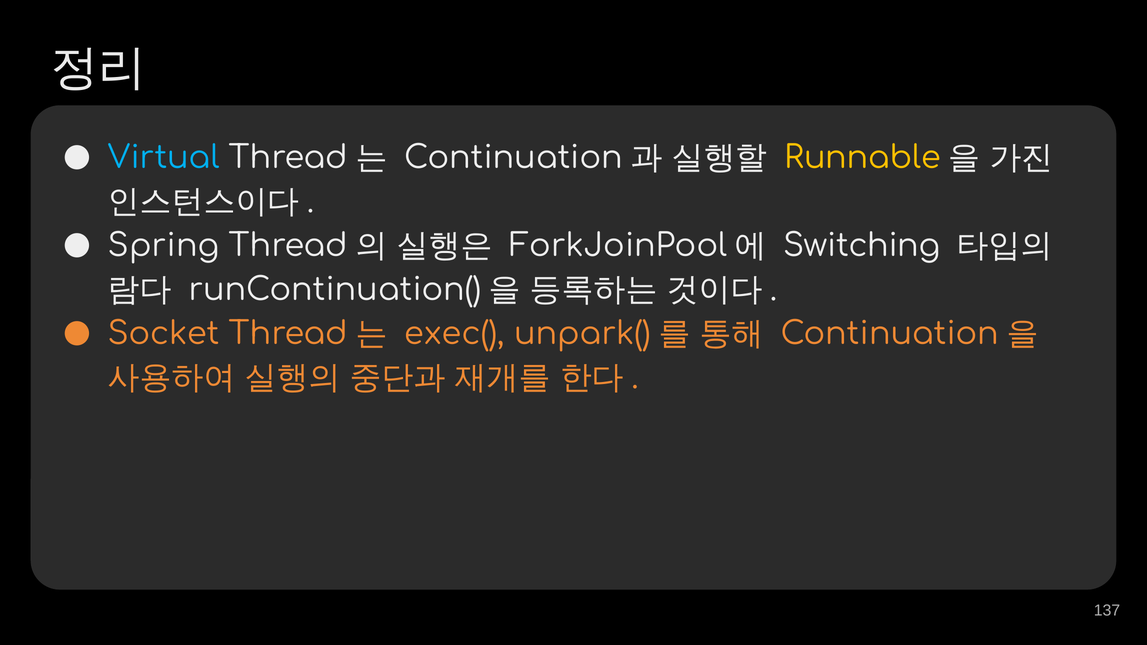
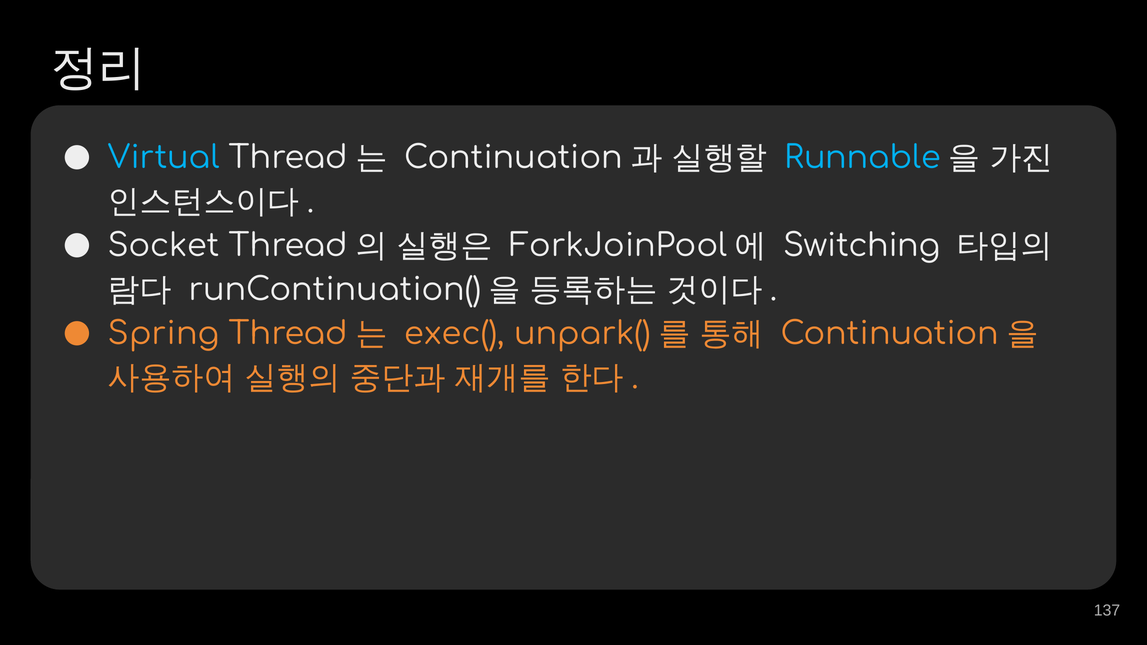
Runnable colour: yellow -> light blue
Spring: Spring -> Socket
Socket: Socket -> Spring
